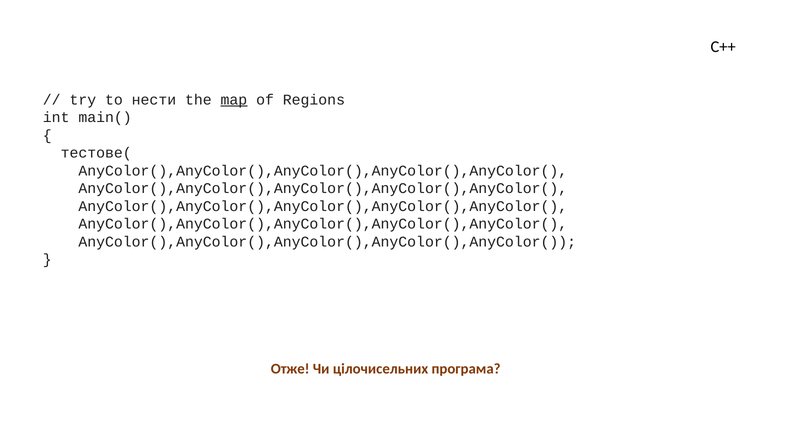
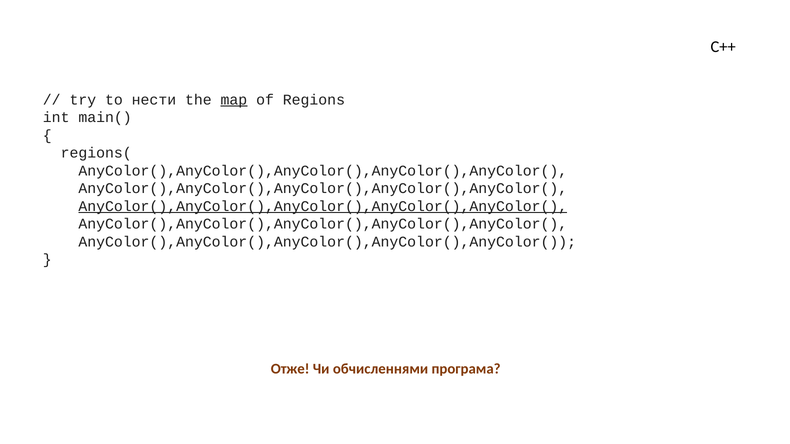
тестове(: тестове( -> regions(
AnyColor(),AnyColor(),AnyColor(),AnyColor(),AnyColor( at (323, 206) underline: none -> present
цілочисельних: цілочисельних -> обчисленнями
